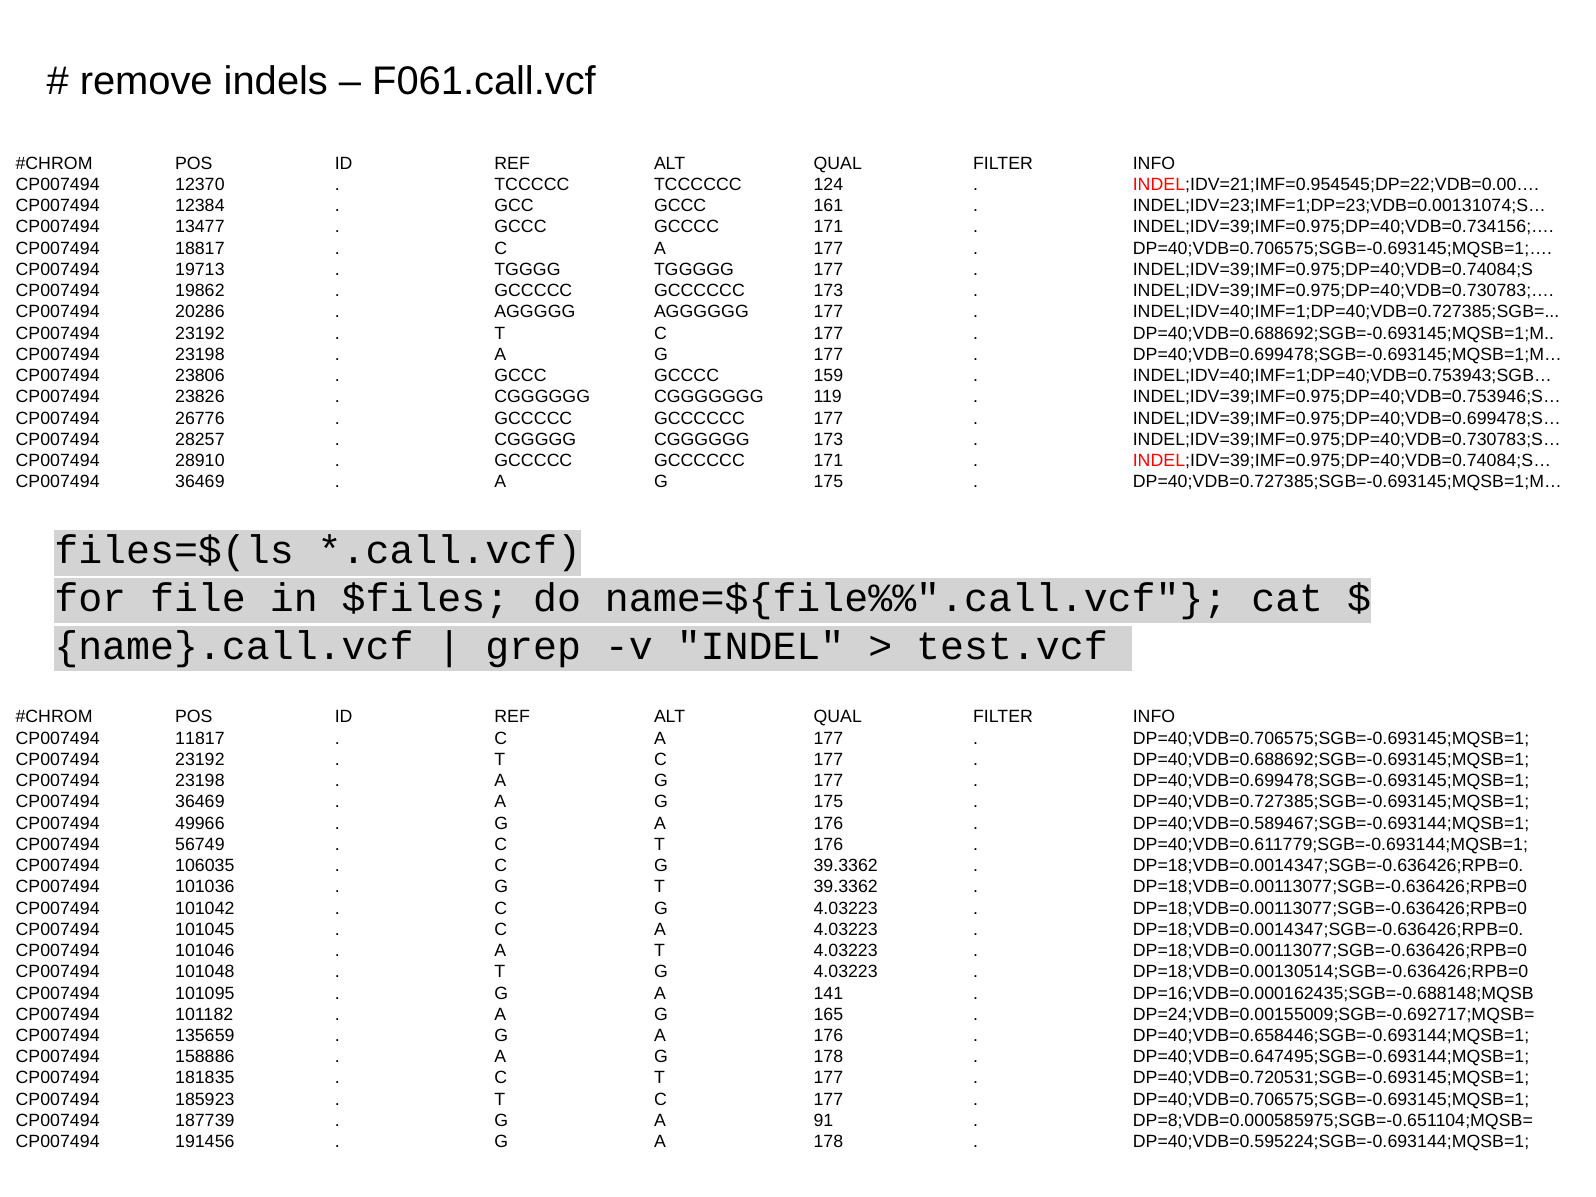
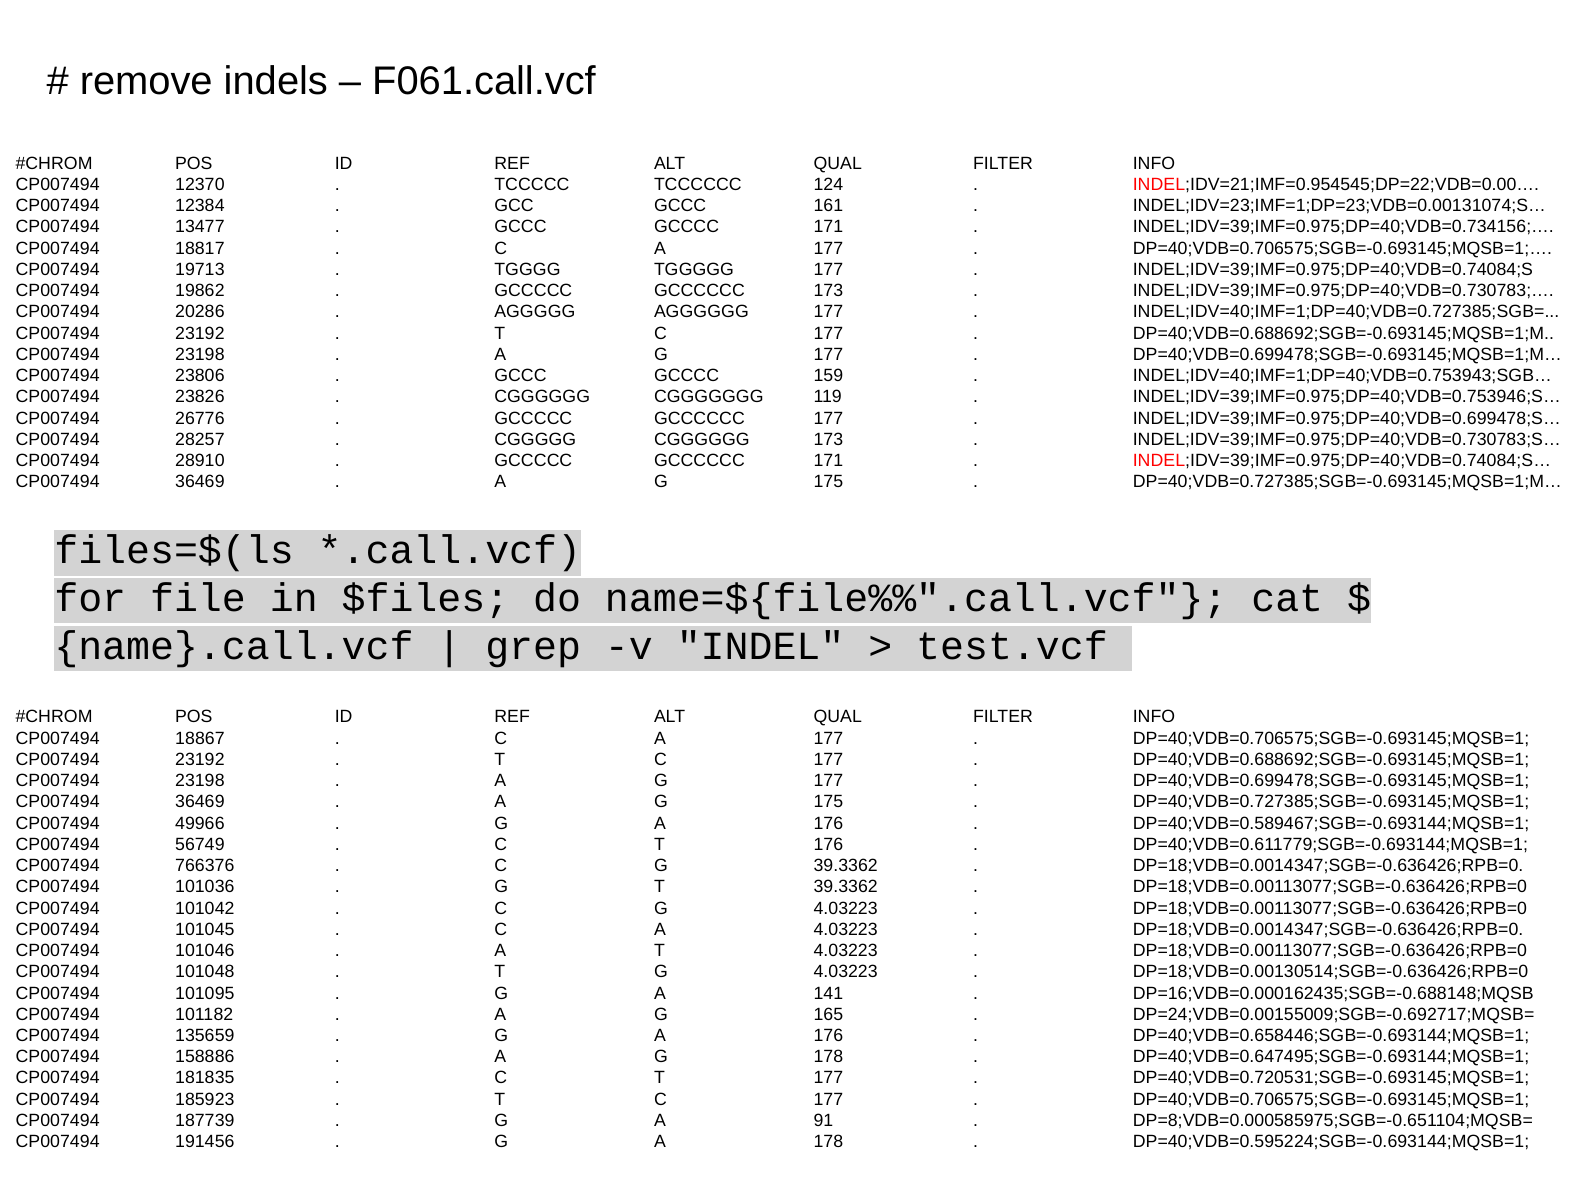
11817: 11817 -> 18867
106035: 106035 -> 766376
